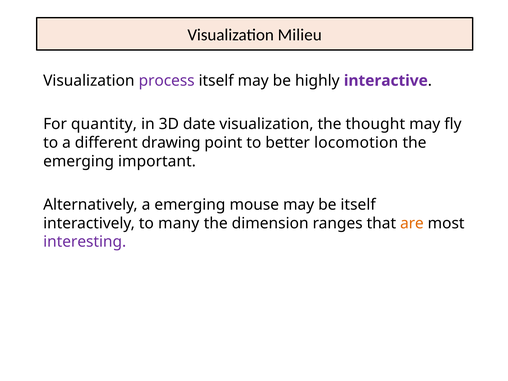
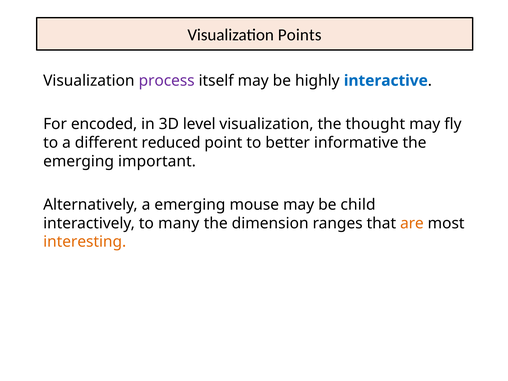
Milieu: Milieu -> Points
interactive colour: purple -> blue
quantity: quantity -> encoded
date: date -> level
drawing: drawing -> reduced
locomotion: locomotion -> informative
be itself: itself -> child
interesting colour: purple -> orange
